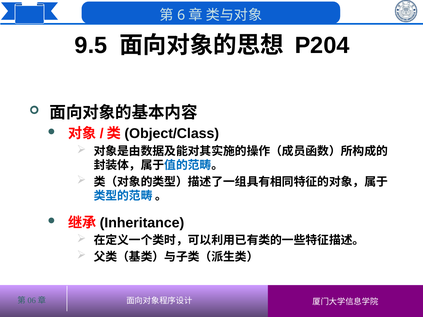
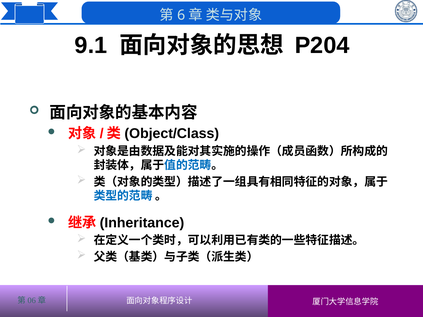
9.5: 9.5 -> 9.1
